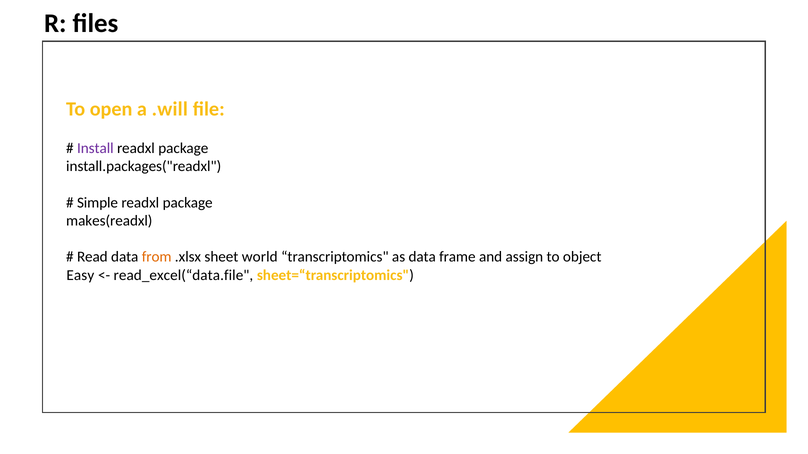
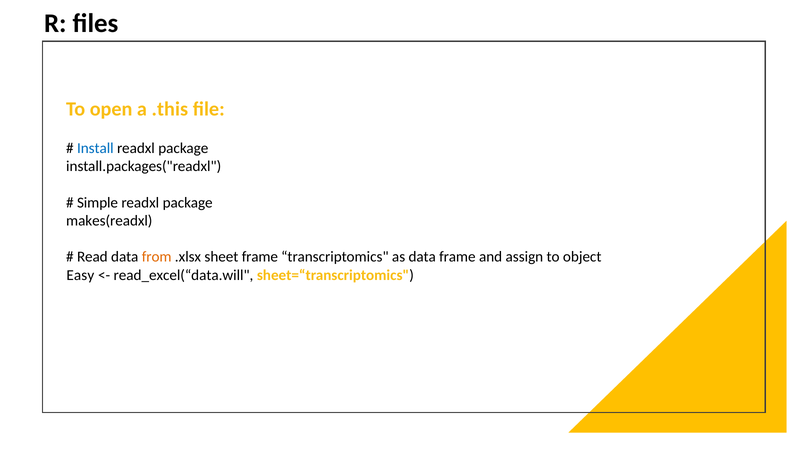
.will: .will -> .this
Install colour: purple -> blue
sheet world: world -> frame
read_excel(“data.file: read_excel(“data.file -> read_excel(“data.will
